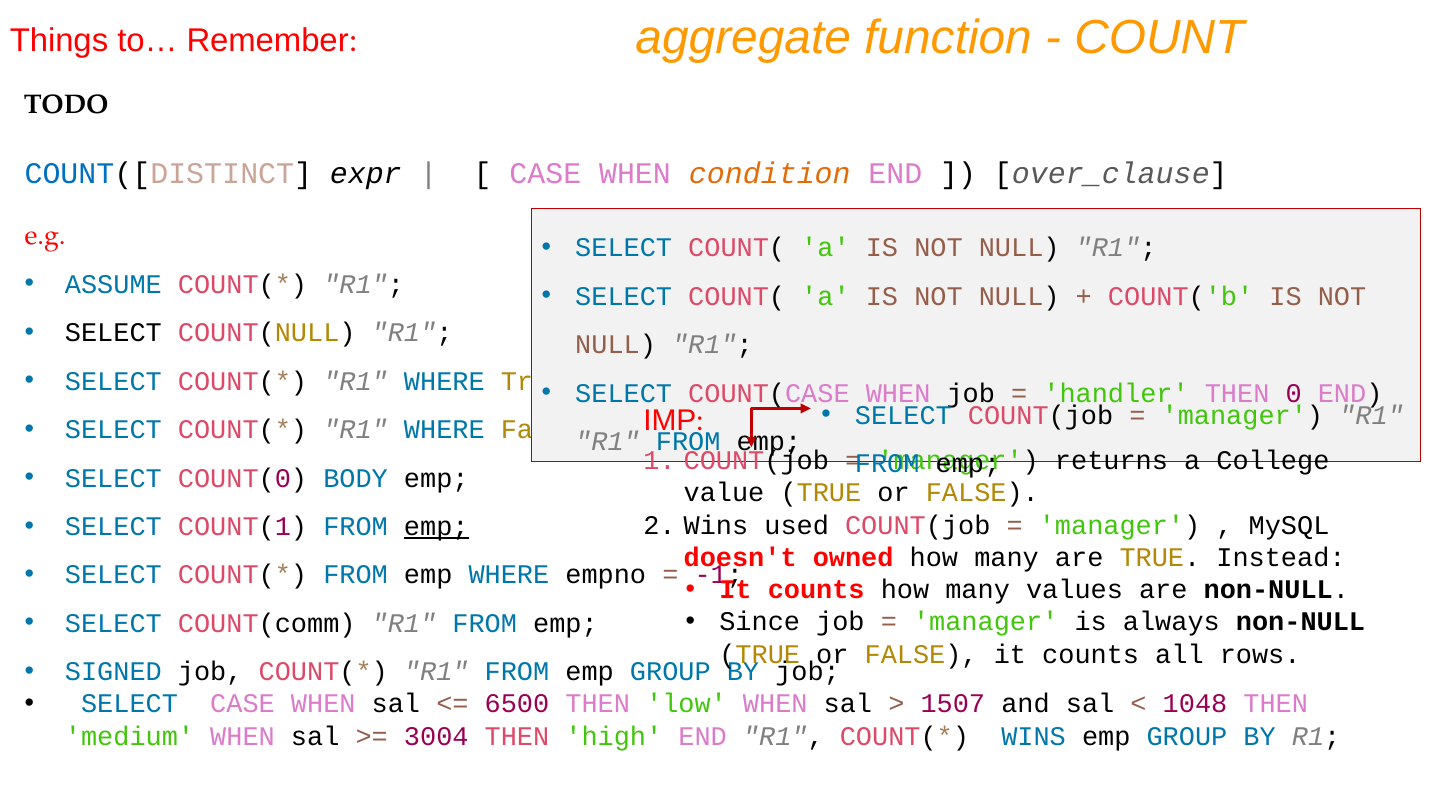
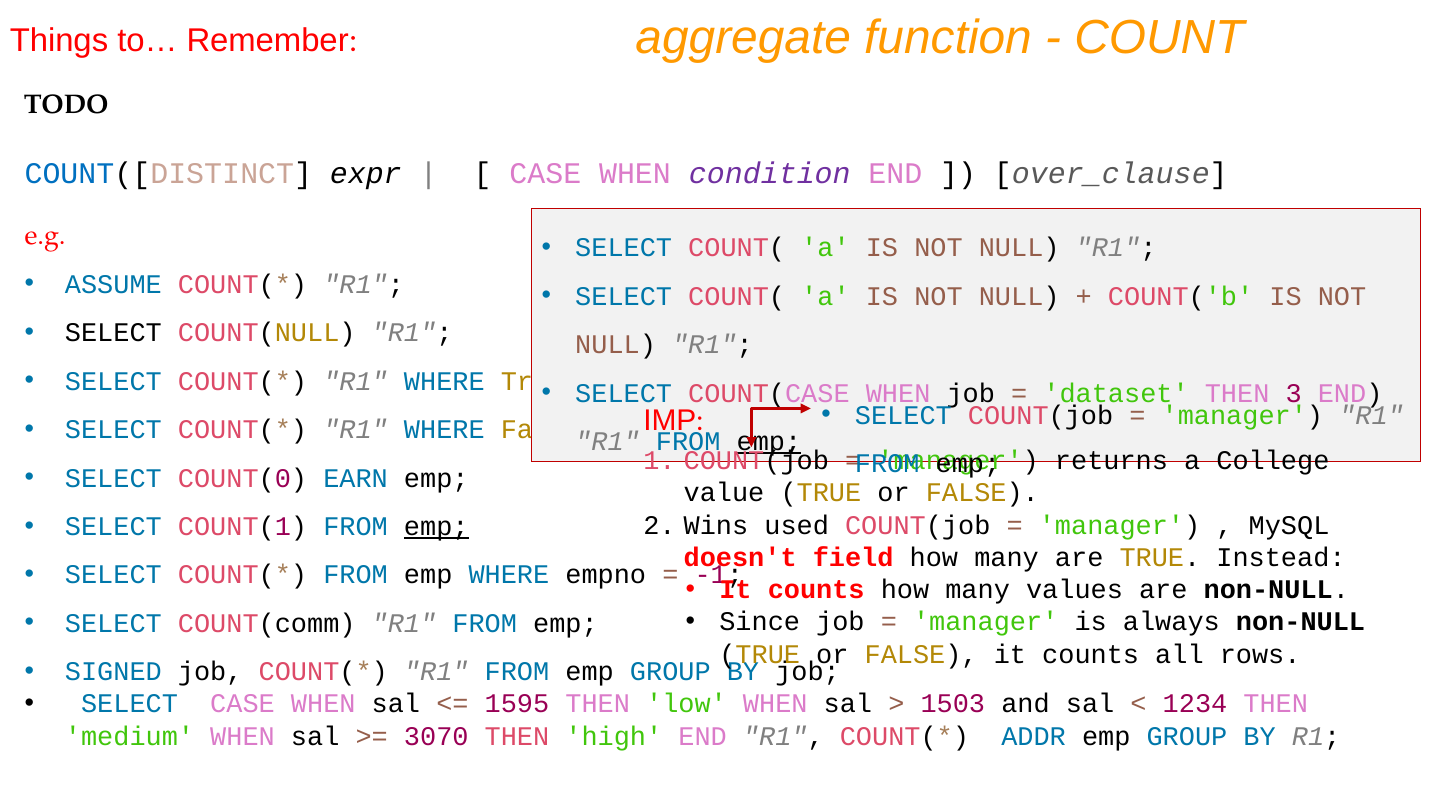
condition colour: orange -> purple
handler: handler -> dataset
0: 0 -> 3
emp at (769, 442) underline: none -> present
BODY: BODY -> EARN
owned: owned -> field
6500: 6500 -> 1595
1507: 1507 -> 1503
1048: 1048 -> 1234
3004: 3004 -> 3070
WINS at (1034, 737): WINS -> ADDR
